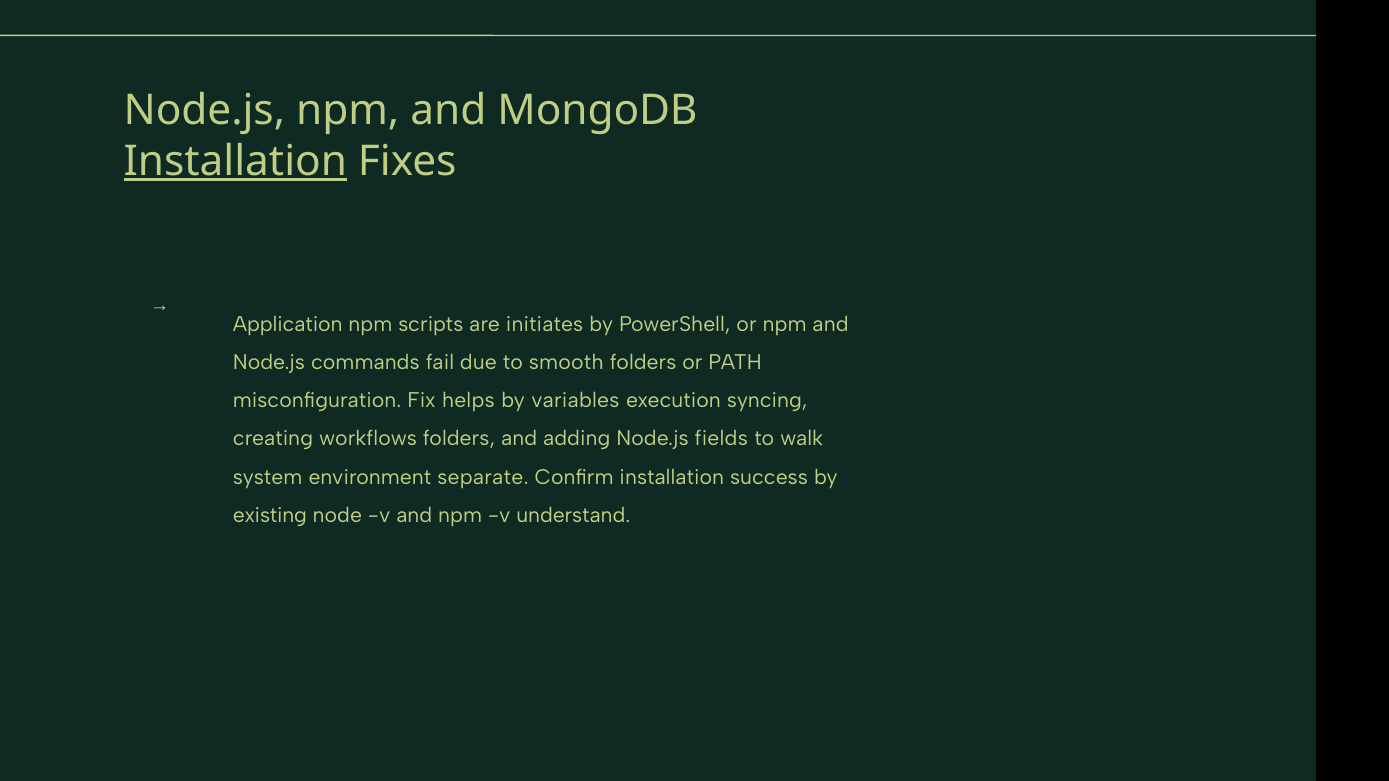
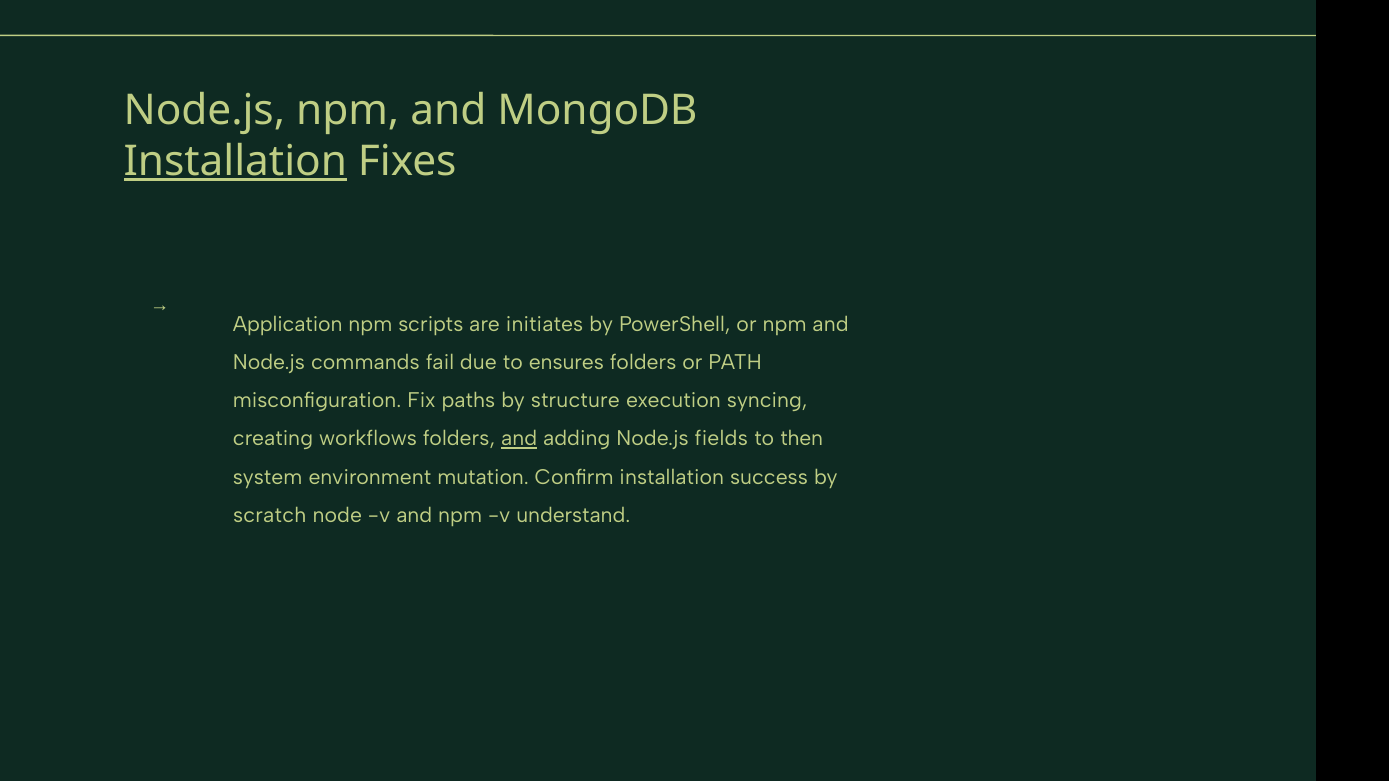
smooth: smooth -> ensures
helps: helps -> paths
variables: variables -> structure
and at (519, 439) underline: none -> present
walk: walk -> then
separate: separate -> mutation
existing: existing -> scratch
